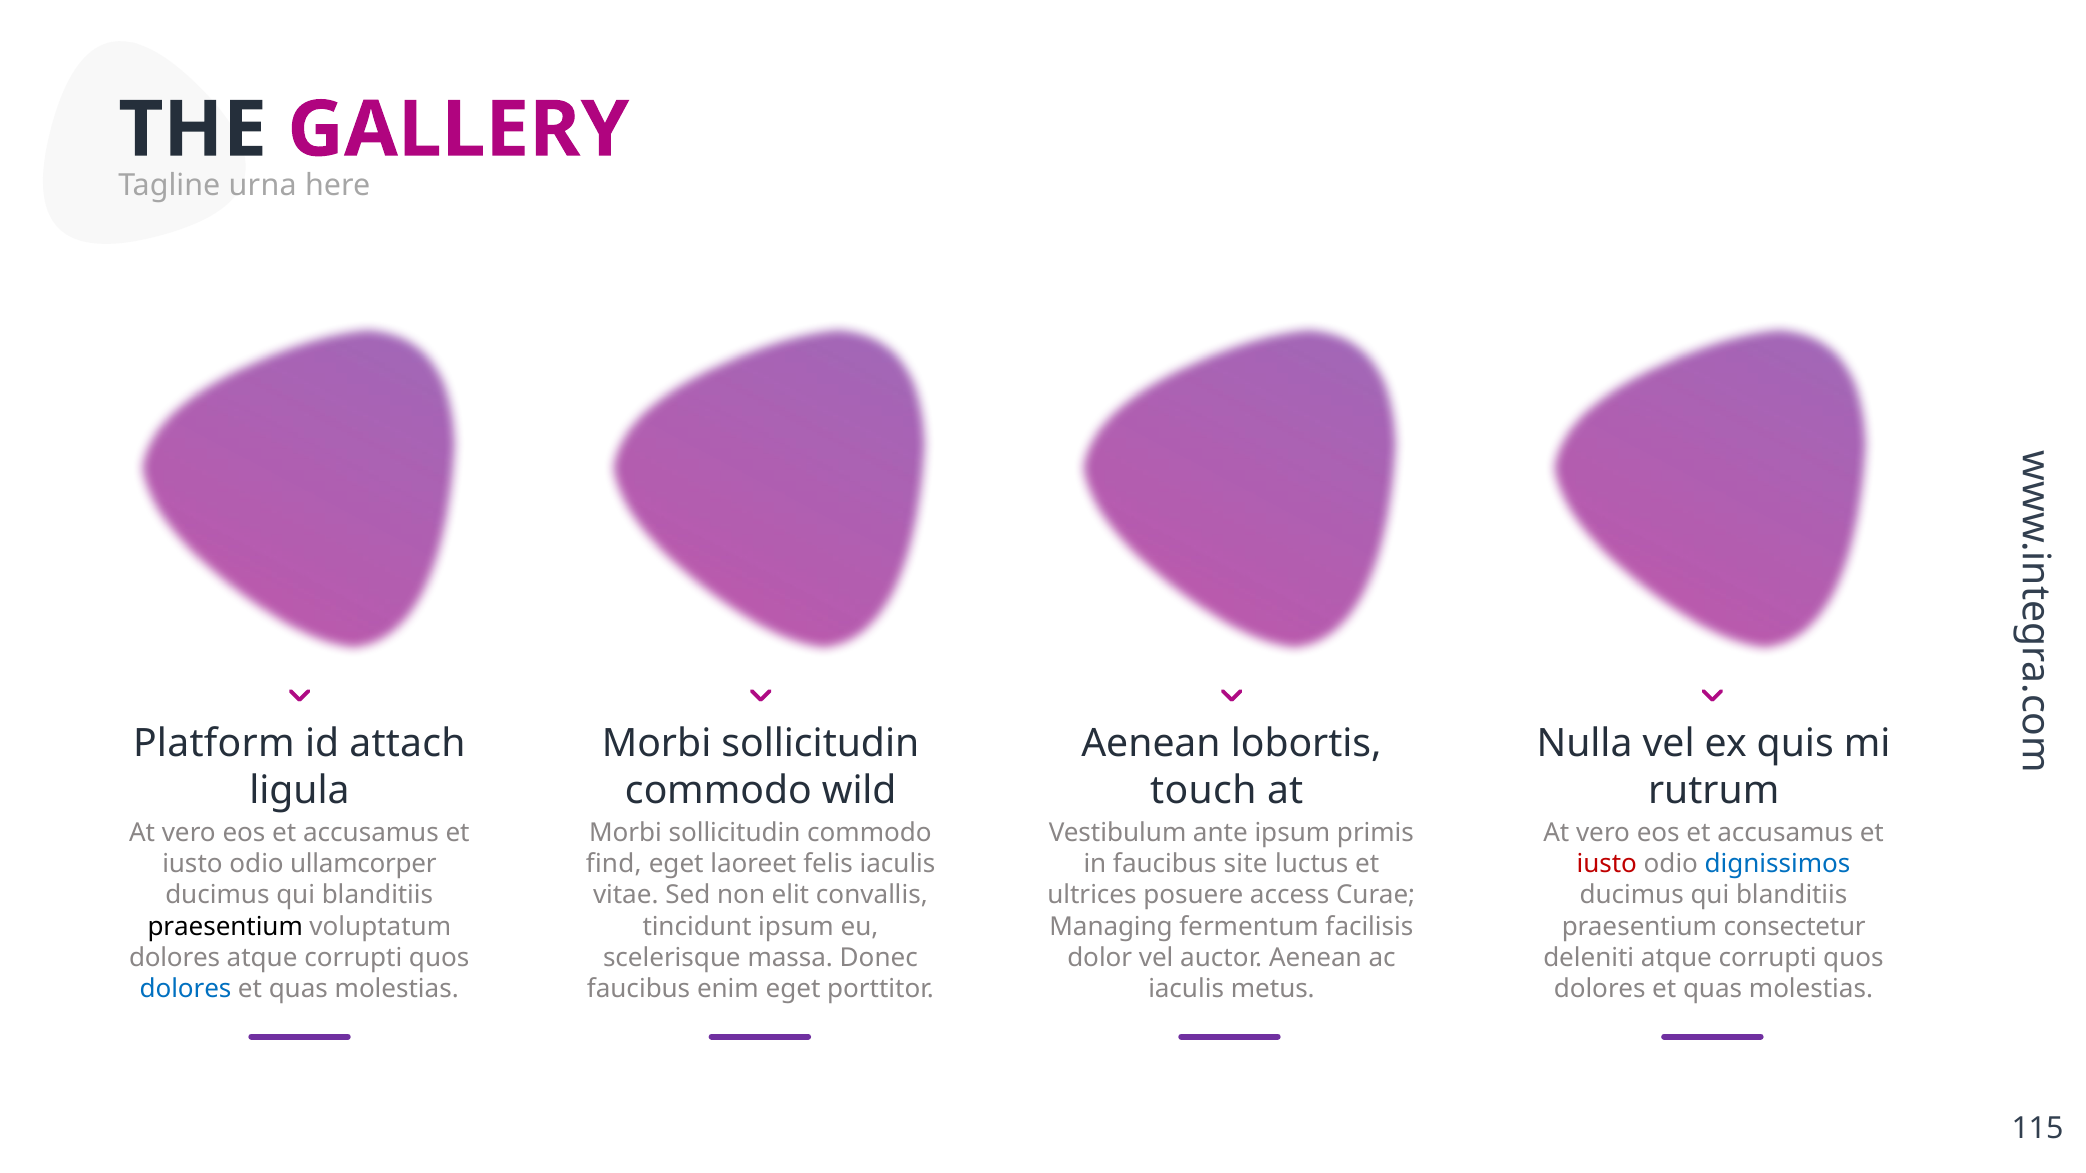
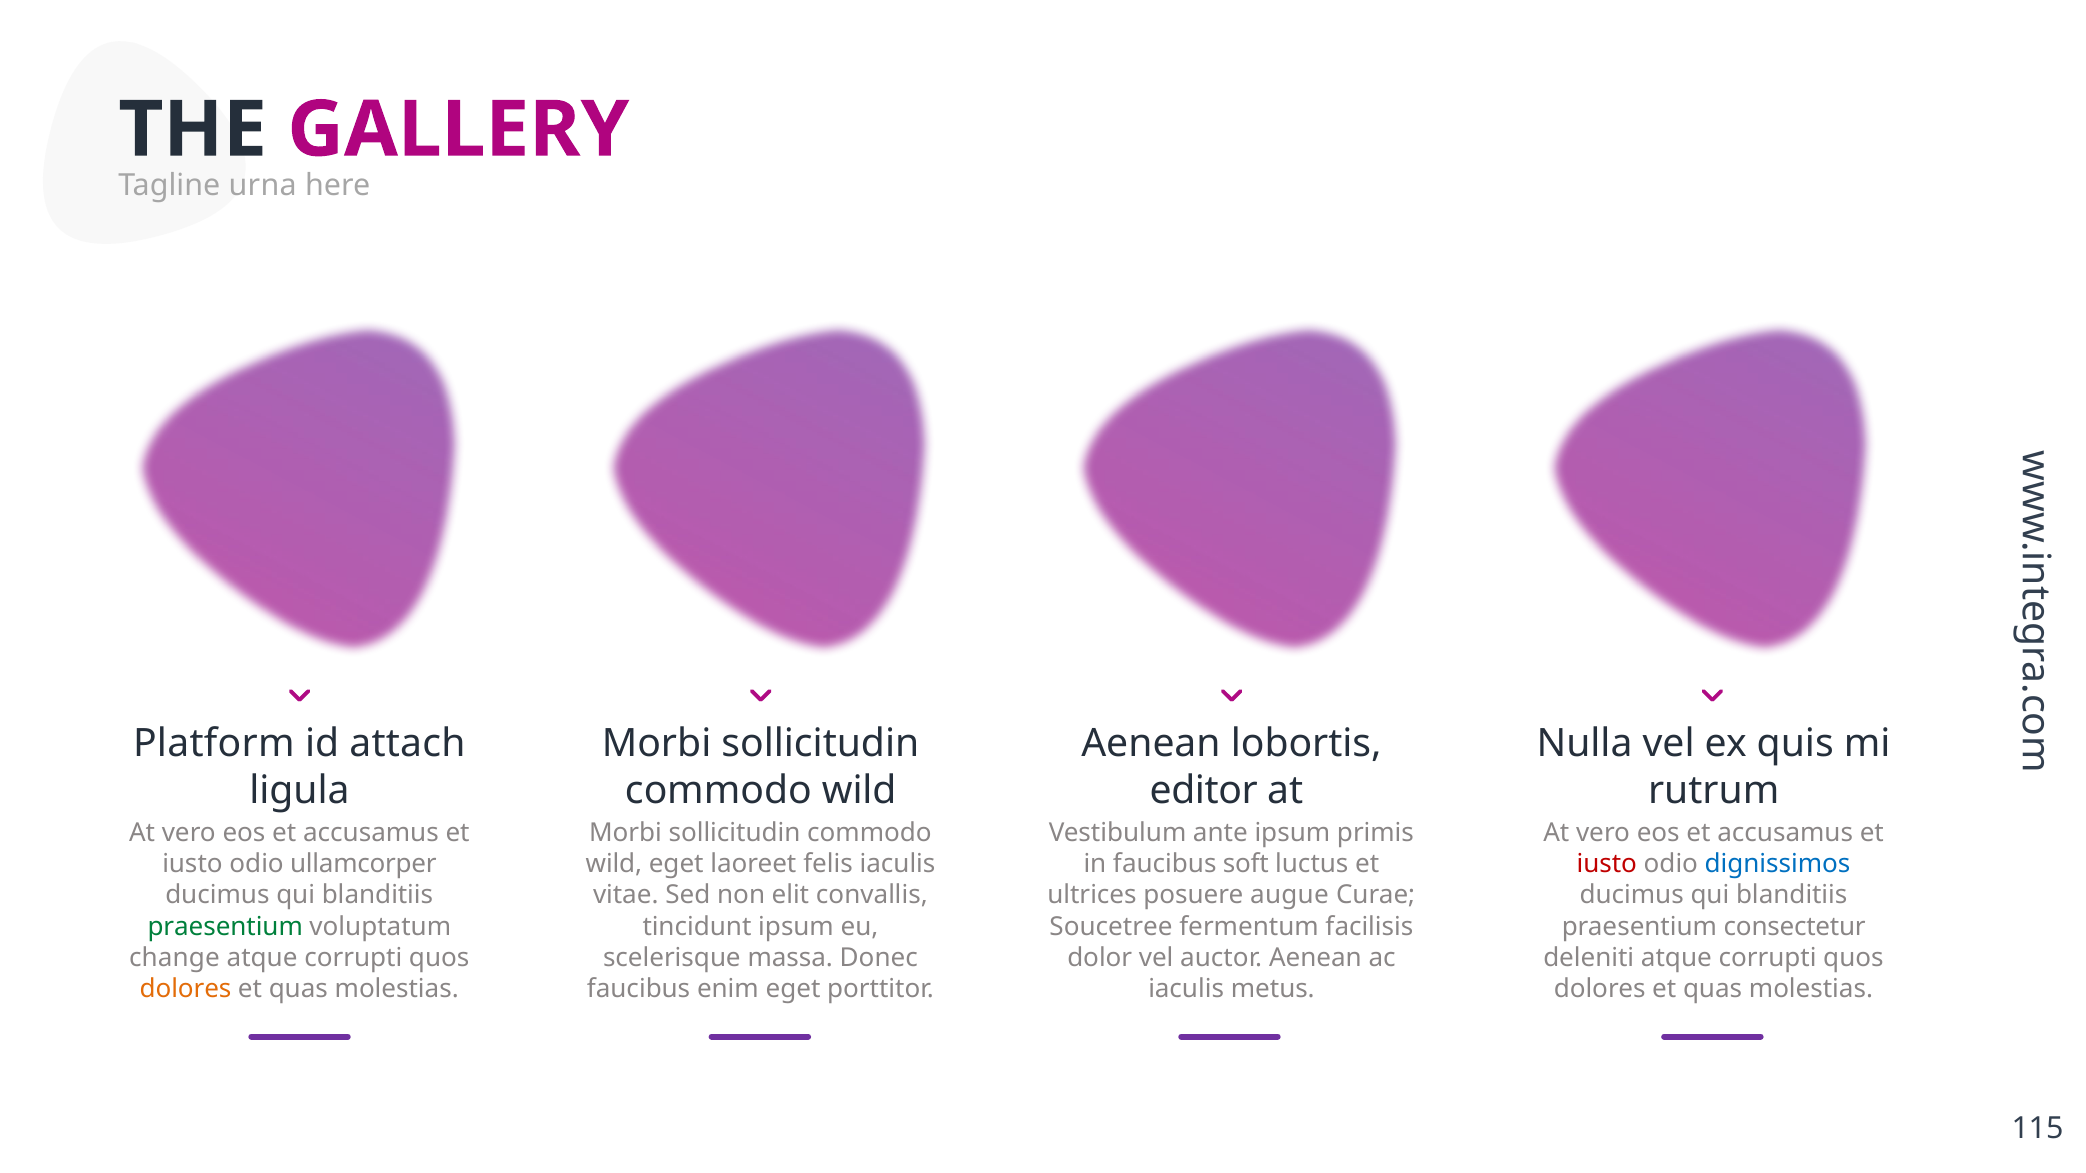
touch: touch -> editor
find at (614, 864): find -> wild
site: site -> soft
access: access -> augue
praesentium at (225, 927) colour: black -> green
Managing: Managing -> Soucetree
dolores at (175, 958): dolores -> change
dolores at (186, 989) colour: blue -> orange
